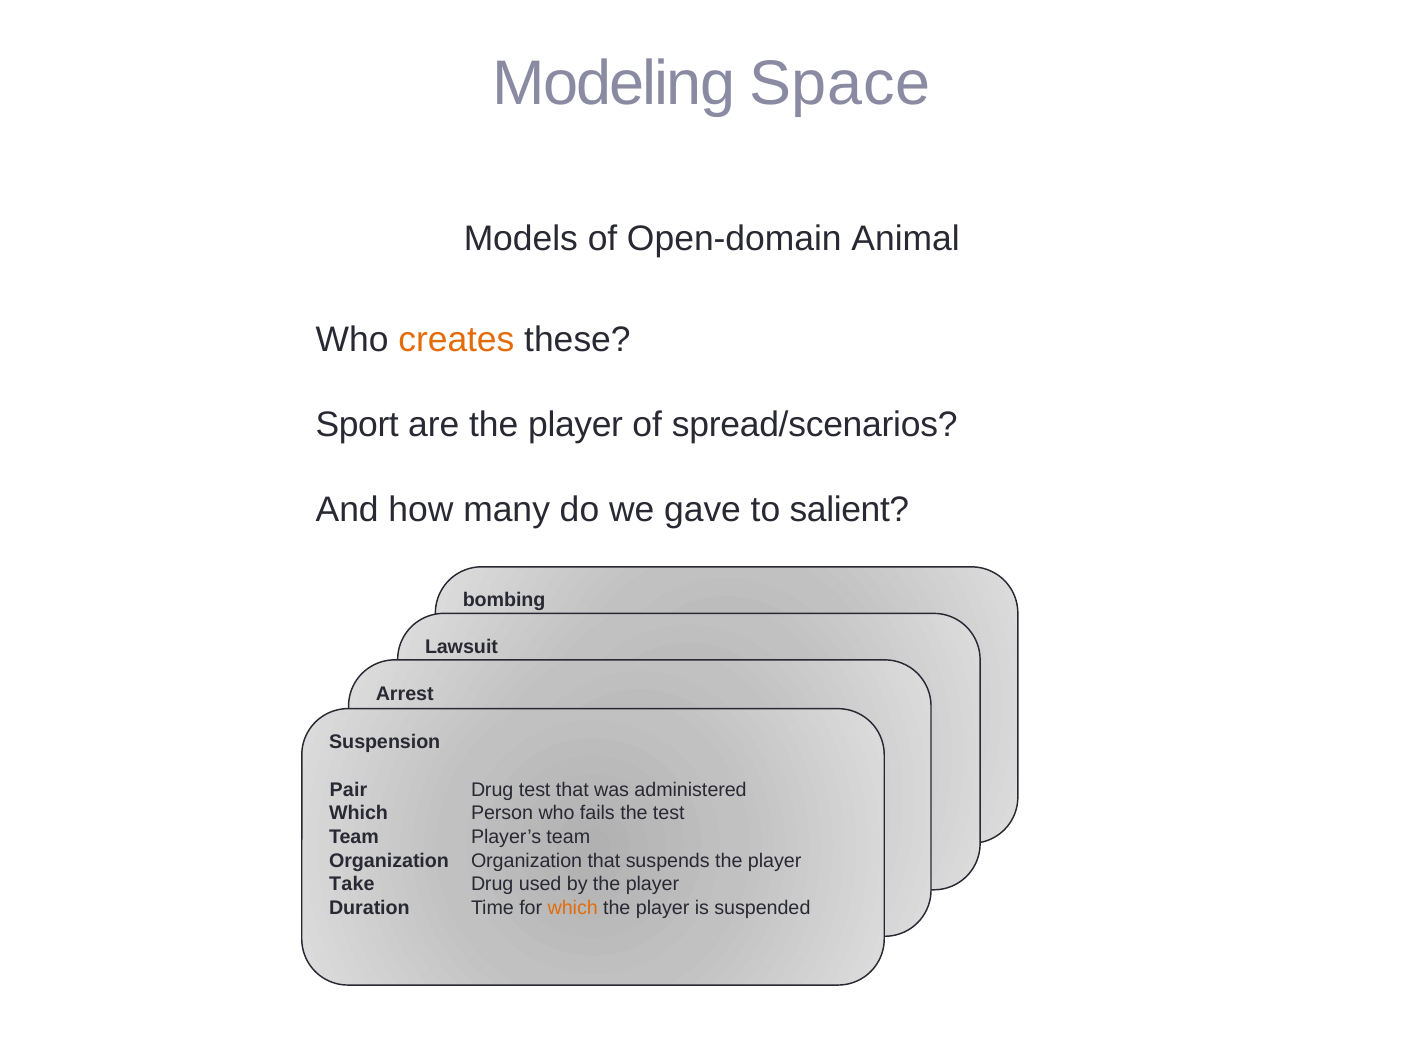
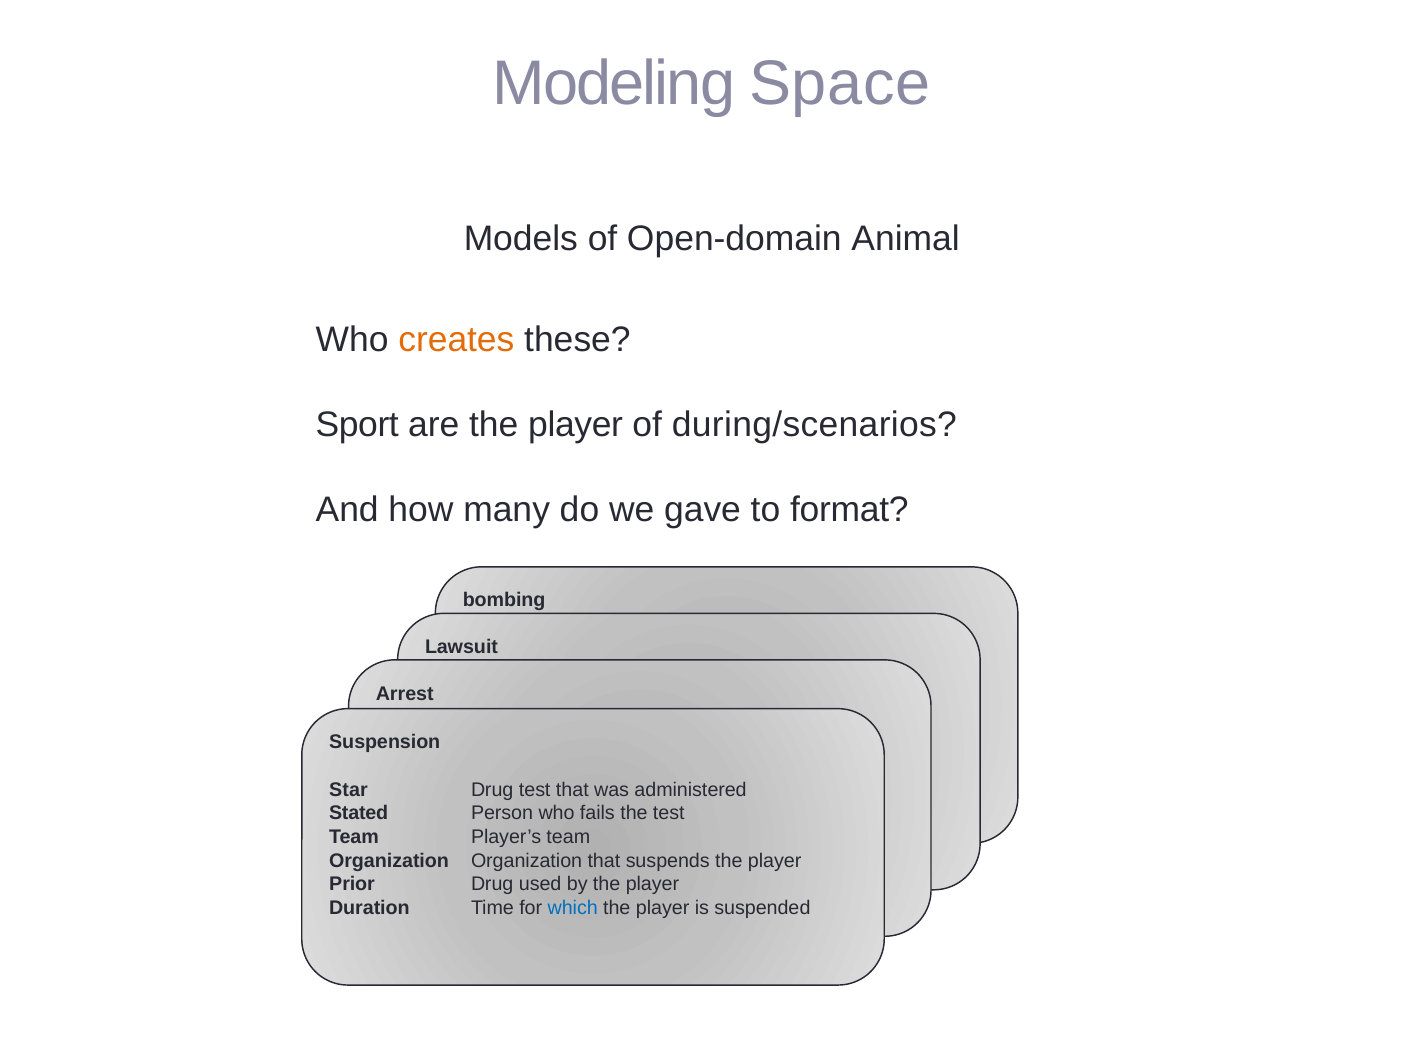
spread/scenarios: spread/scenarios -> during/scenarios
salient: salient -> format
Pair: Pair -> Star
Which at (359, 814): Which -> Stated
Take: Take -> Prior
which at (573, 908) colour: orange -> blue
